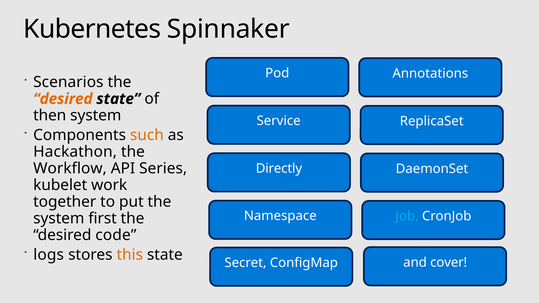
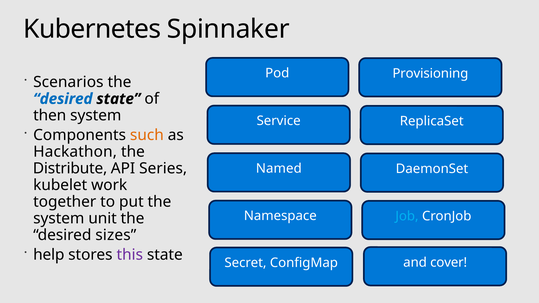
Annotations: Annotations -> Provisioning
desired at (63, 99) colour: orange -> blue
Workflow: Workflow -> Distribute
Directly: Directly -> Named
first: first -> unit
code: code -> sizes
logs: logs -> help
this colour: orange -> purple
